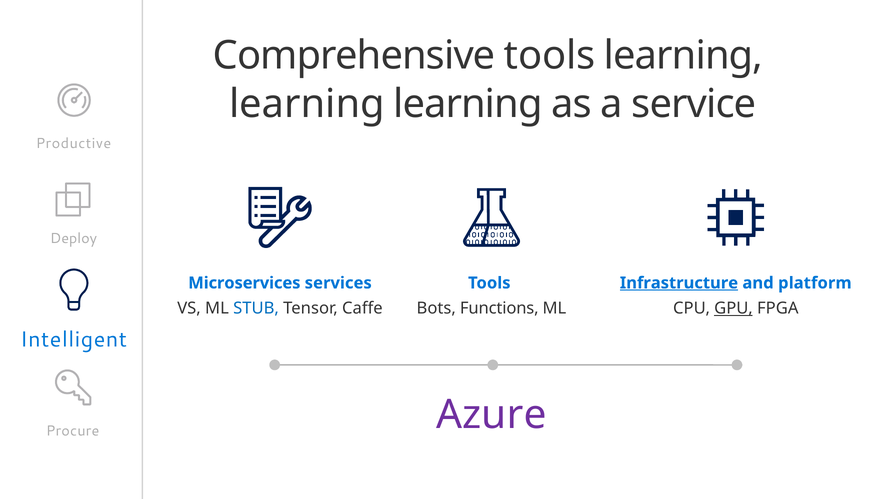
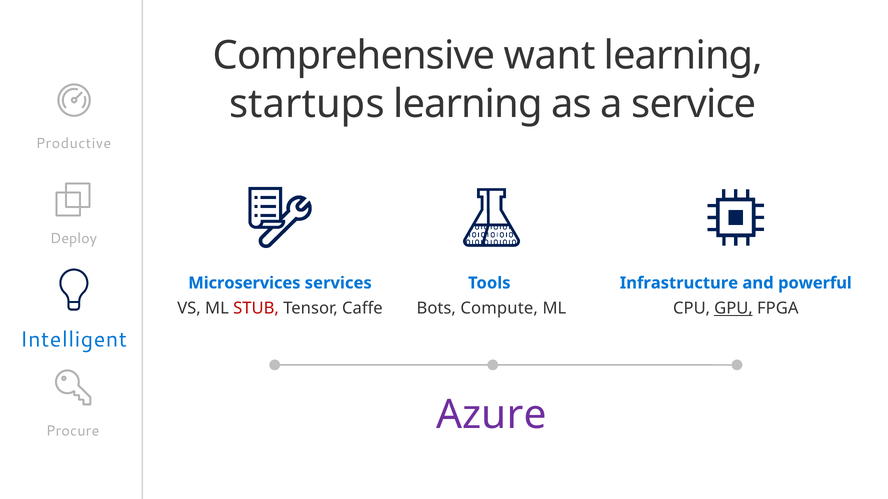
Comprehensive tools: tools -> want
learning at (307, 104): learning -> startups
Infrastructure underline: present -> none
platform: platform -> powerful
STUB colour: blue -> red
Functions: Functions -> Compute
